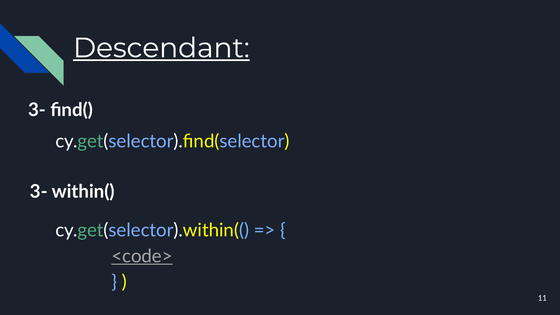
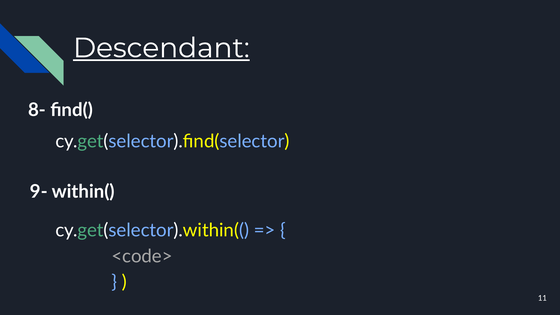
3- at (37, 110): 3- -> 8-
3- at (39, 192): 3- -> 9-
<code> underline: present -> none
